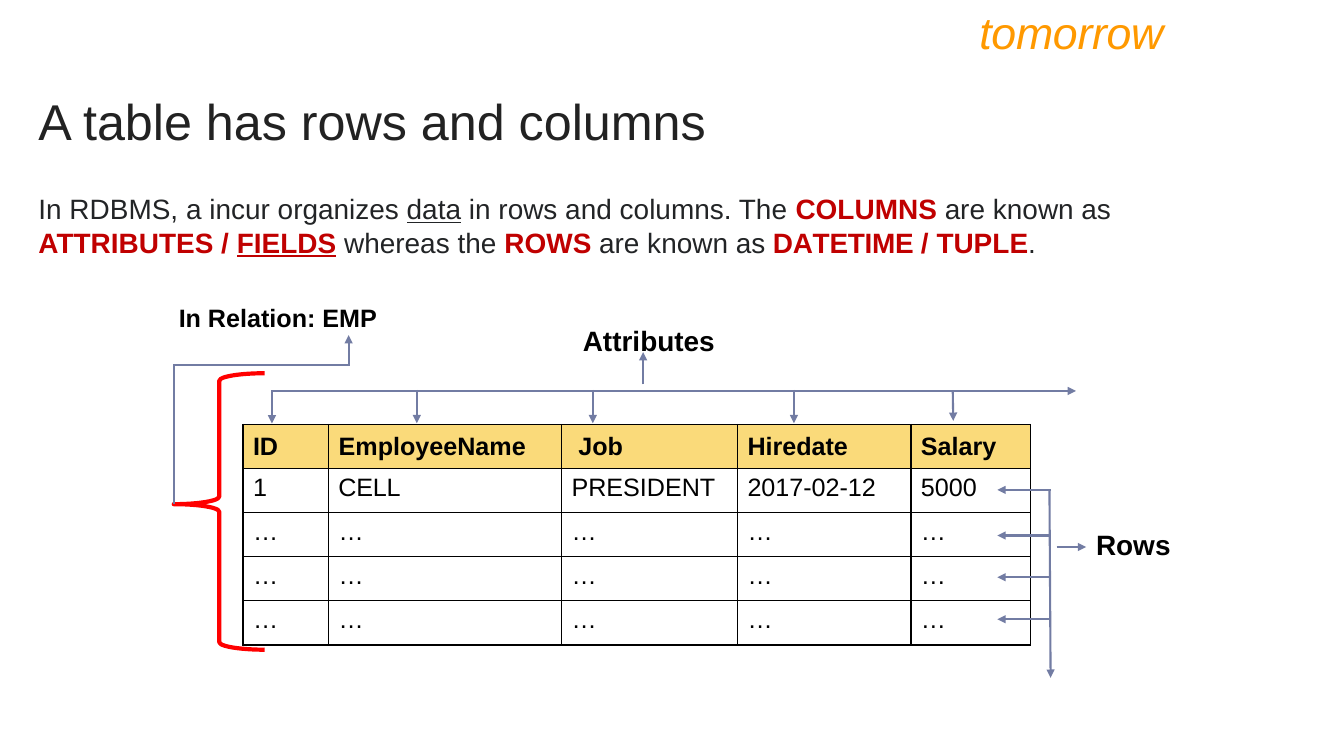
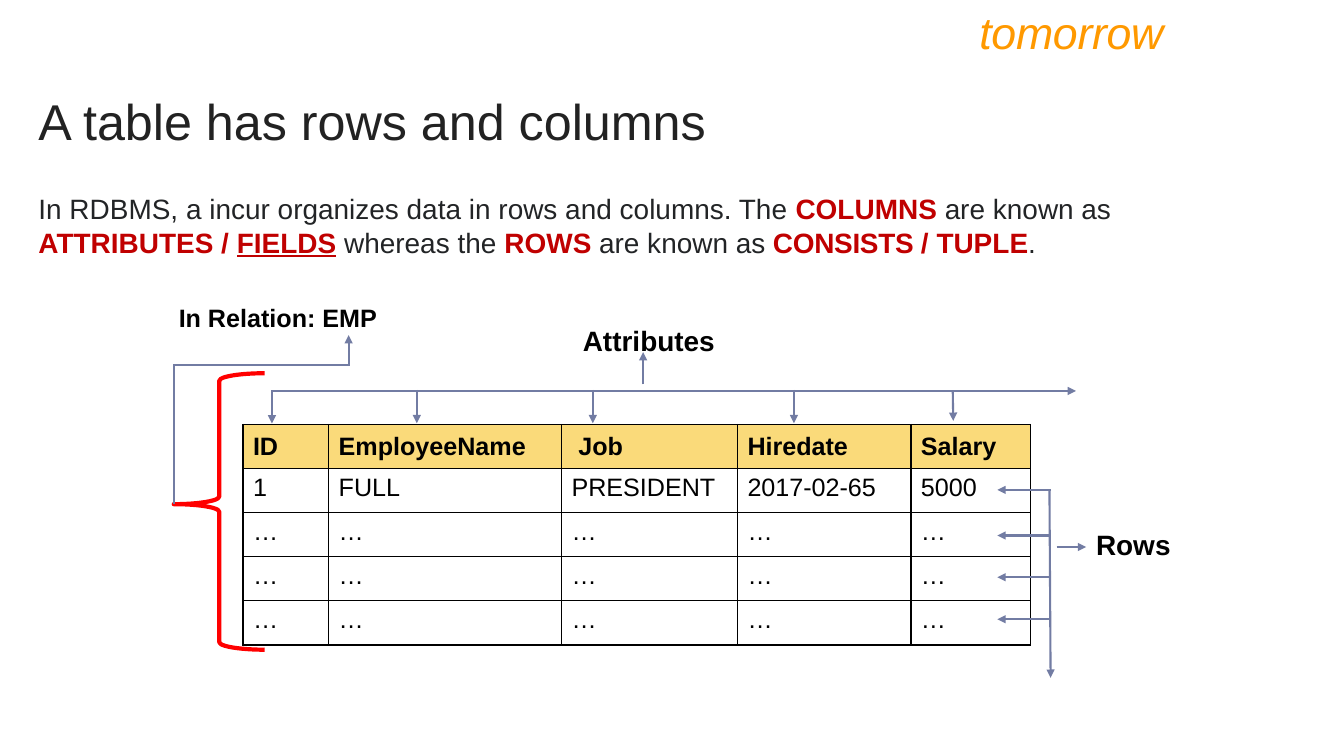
data underline: present -> none
DATETIME: DATETIME -> CONSISTS
CELL: CELL -> FULL
2017-02-12: 2017-02-12 -> 2017-02-65
